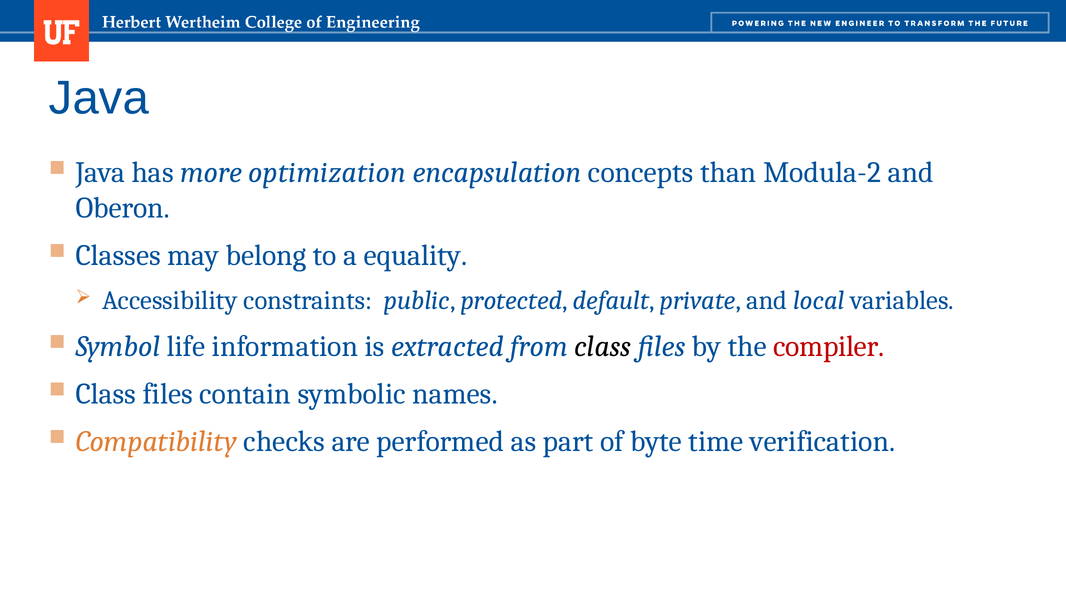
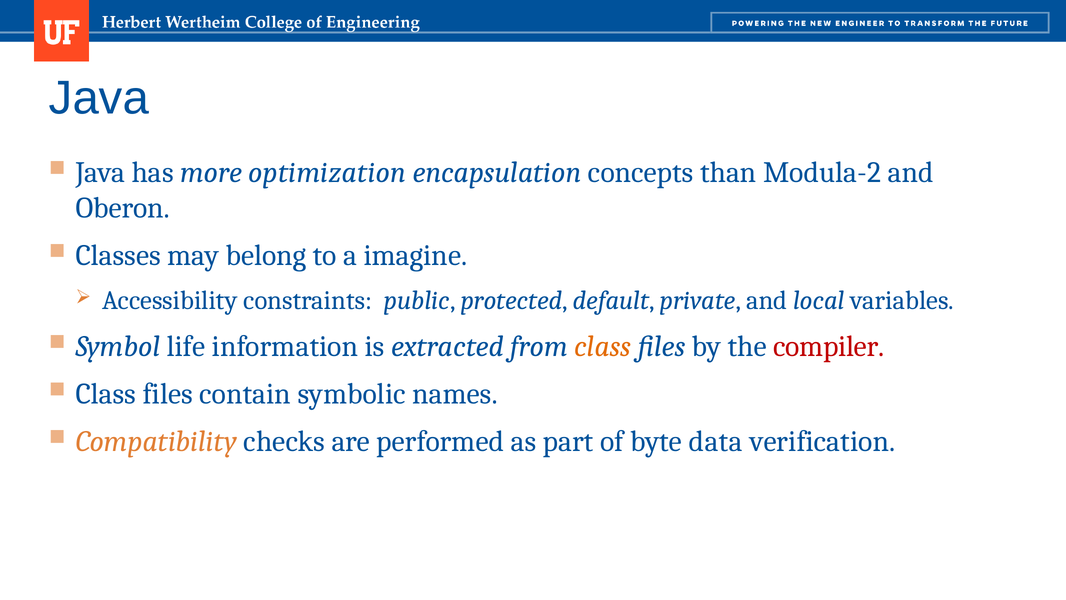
equality: equality -> imagine
class at (603, 346) colour: black -> orange
time: time -> data
